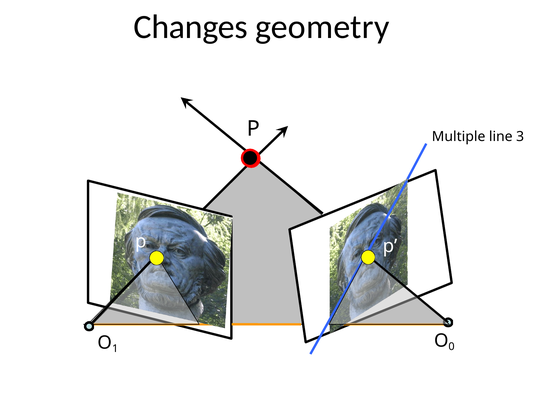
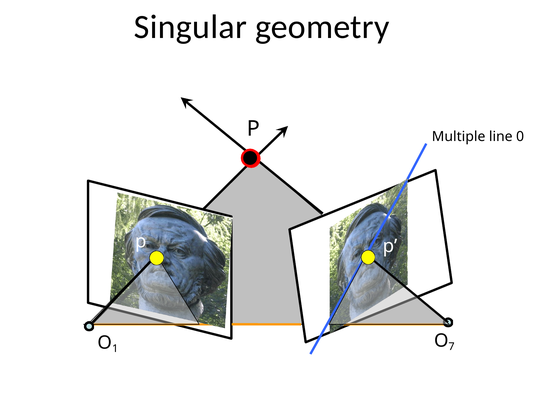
Changes: Changes -> Singular
3: 3 -> 0
0: 0 -> 7
